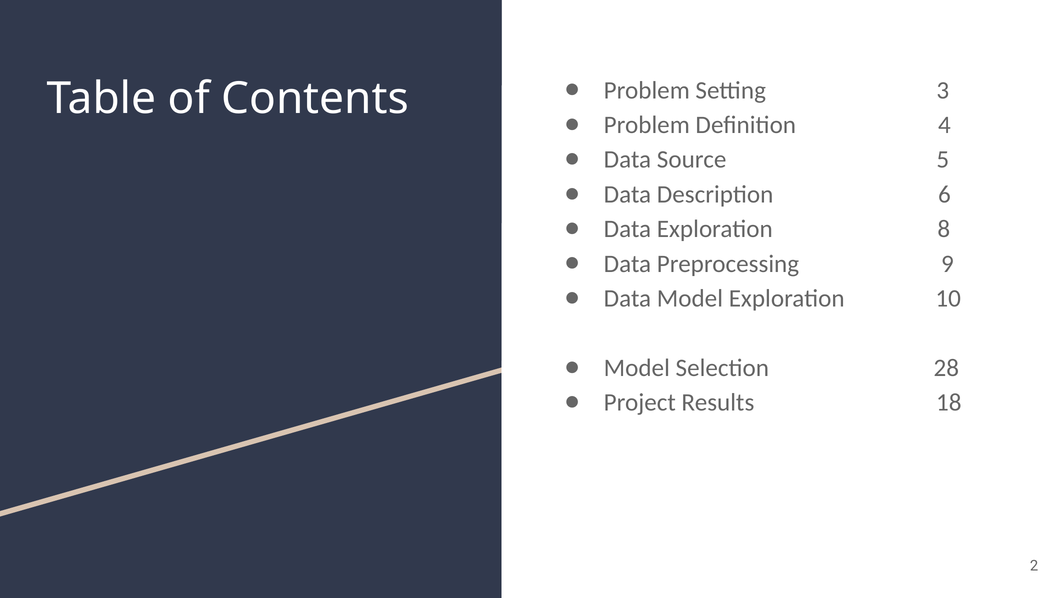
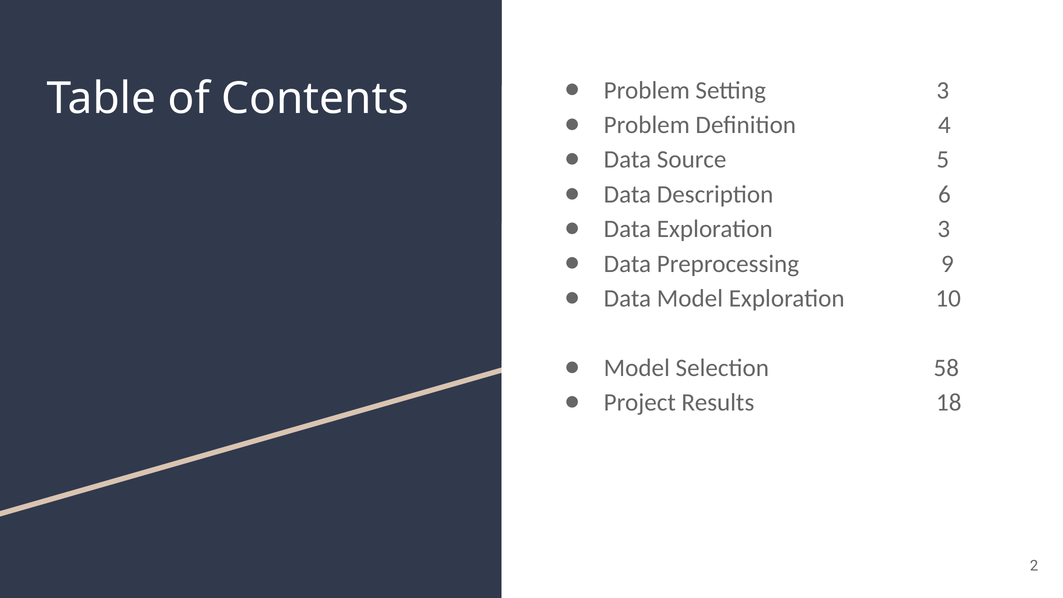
Exploration 8: 8 -> 3
28: 28 -> 58
